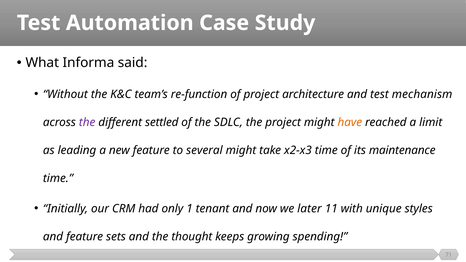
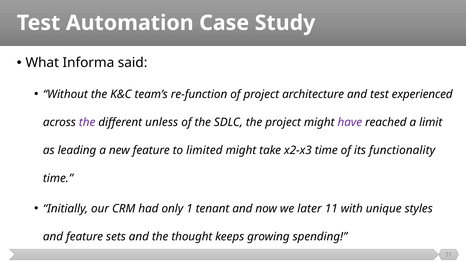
mechanism: mechanism -> experienced
settled: settled -> unless
have colour: orange -> purple
several: several -> limited
maintenance: maintenance -> functionality
